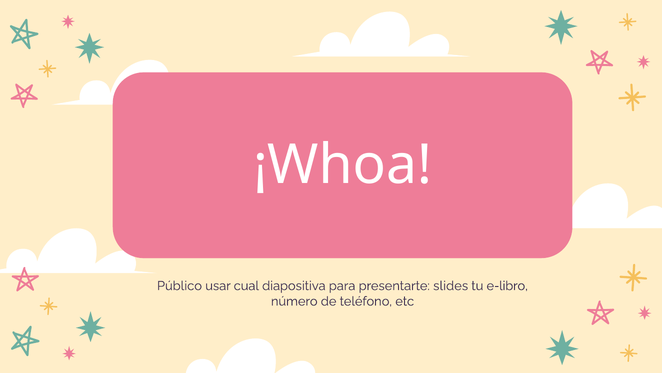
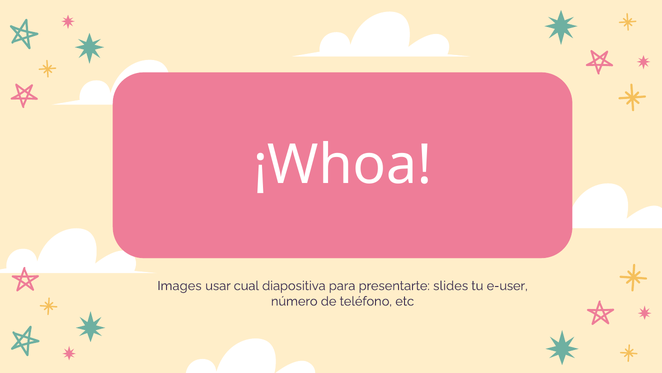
Público: Público -> Images
e-libro: e-libro -> e-user
